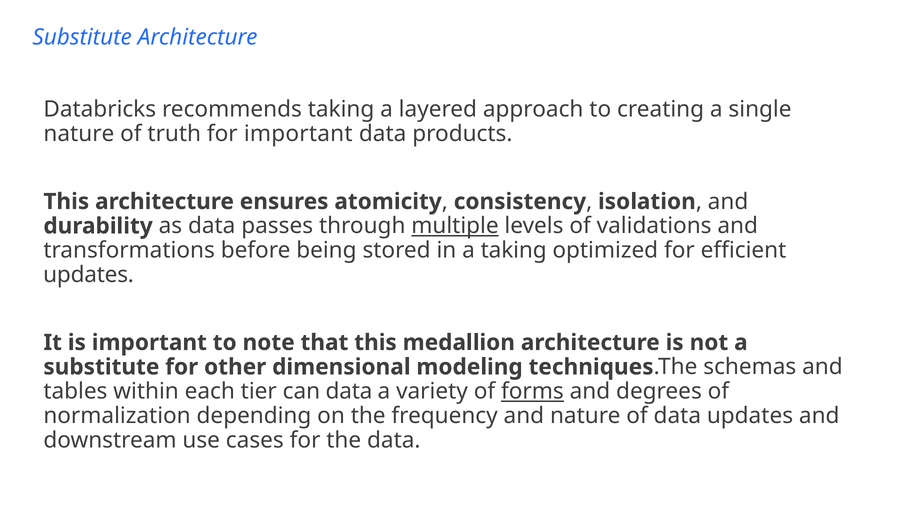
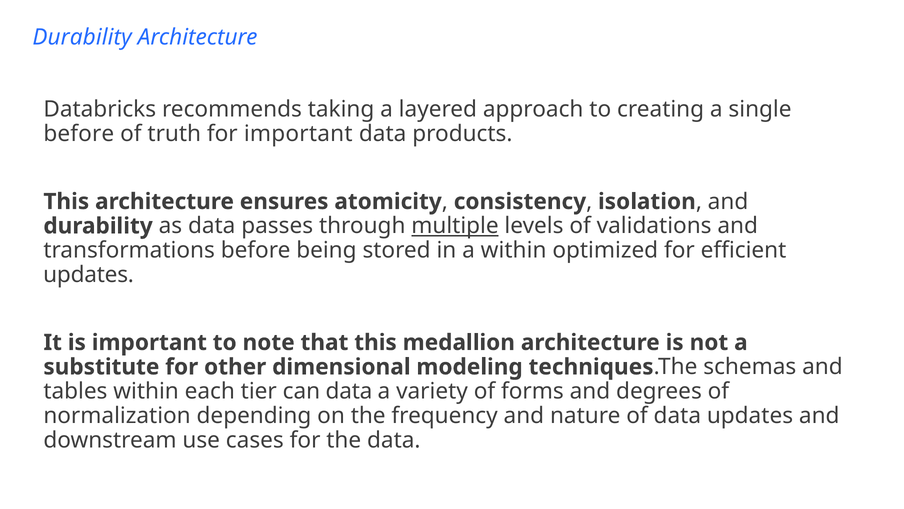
Substitute at (82, 37): Substitute -> Durability
nature at (79, 134): nature -> before
a taking: taking -> within
forms underline: present -> none
